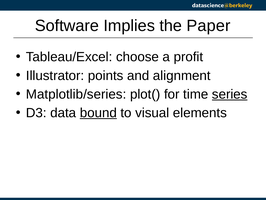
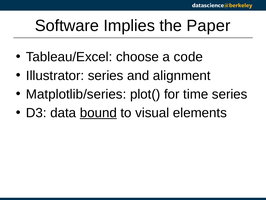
profit: profit -> code
Illustrator points: points -> series
series at (230, 94) underline: present -> none
